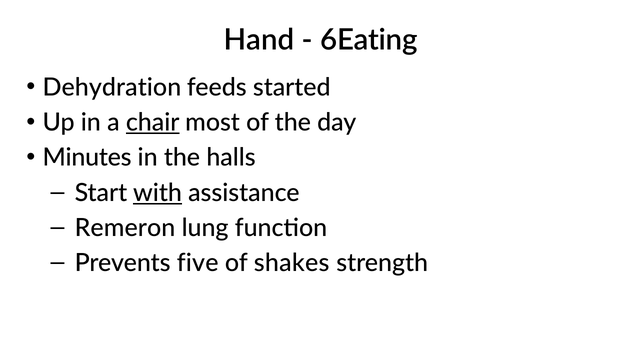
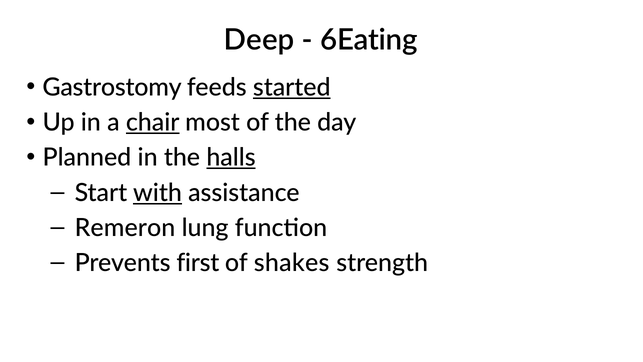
Hand: Hand -> Deep
Dehydration: Dehydration -> Gastrostomy
started underline: none -> present
Minutes: Minutes -> Planned
halls underline: none -> present
five: five -> first
